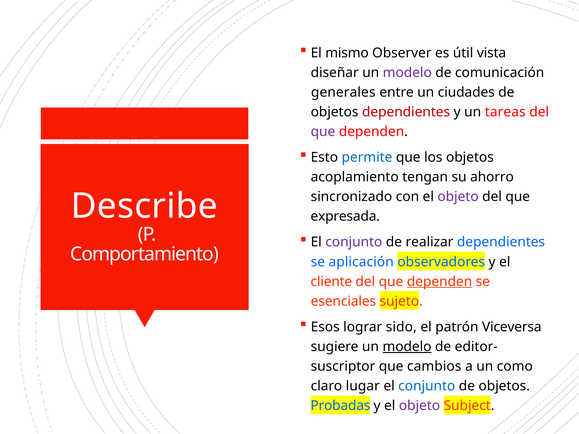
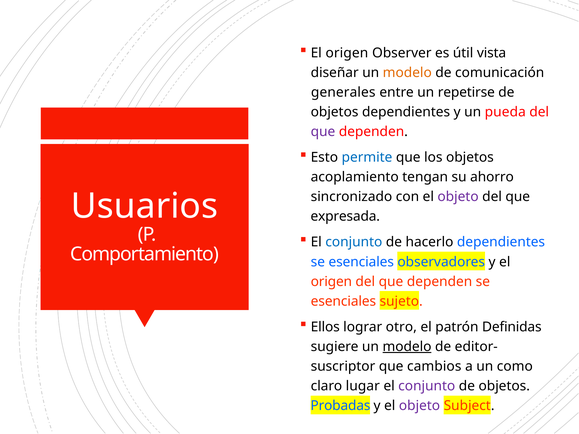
mismo at (347, 53): mismo -> origen
modelo at (407, 73) colour: purple -> orange
ciudades: ciudades -> repetirse
dependientes at (406, 112) colour: red -> black
tareas: tareas -> pueda
Describe: Describe -> Usuarios
conjunto at (354, 242) colour: purple -> blue
realizar: realizar -> hacerlo
aplicación at (361, 262): aplicación -> esenciales
cliente at (331, 282): cliente -> origen
dependen at (440, 282) underline: present -> none
Esos: Esos -> Ellos
sido: sido -> otro
Viceversa: Viceversa -> Definidas
conjunto at (427, 386) colour: blue -> purple
